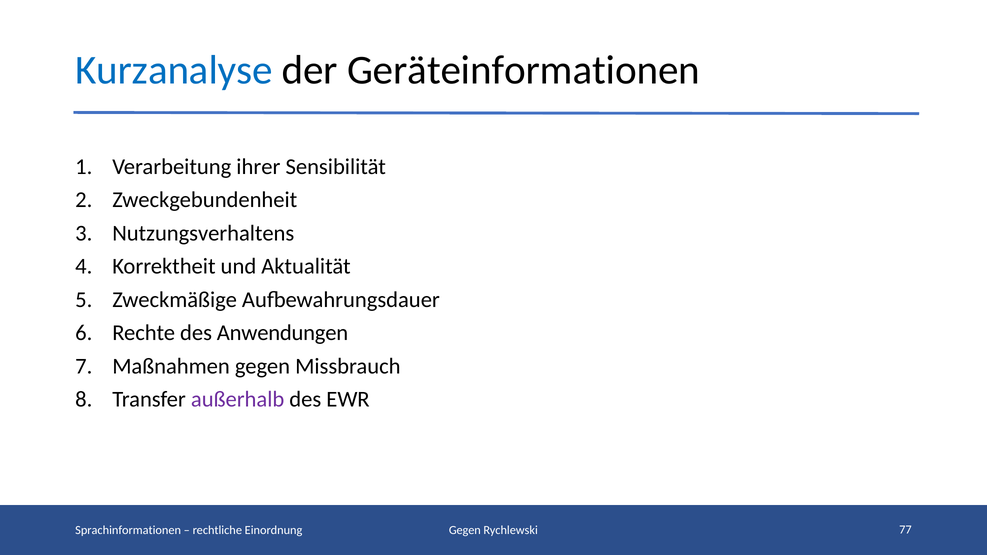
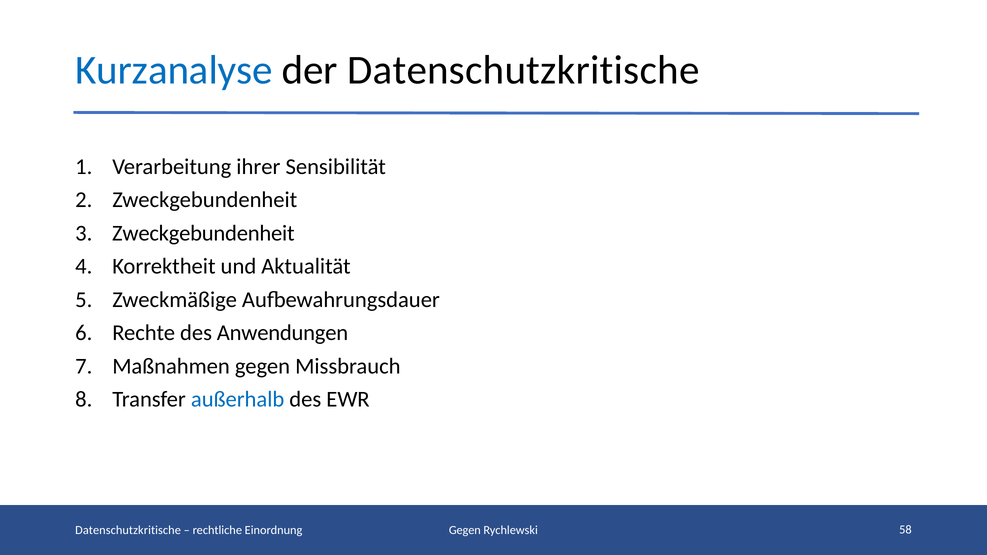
der Geräteinformationen: Geräteinformationen -> Datenschutzkritische
Nutzungsverhaltens at (203, 233): Nutzungsverhaltens -> Zweckgebundenheit
außerhalb colour: purple -> blue
Sprachinformationen at (128, 530): Sprachinformationen -> Datenschutzkritische
77: 77 -> 58
